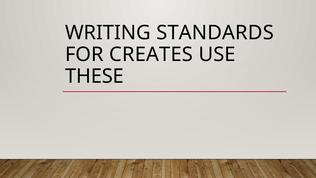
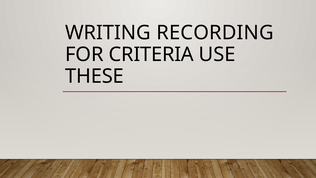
STANDARDS: STANDARDS -> RECORDING
CREATES: CREATES -> CRITERIA
